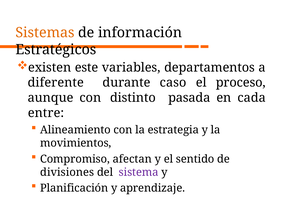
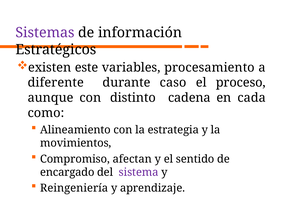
Sistemas colour: orange -> purple
departamentos: departamentos -> procesamiento
pasada: pasada -> cadena
entre: entre -> como
divisiones: divisiones -> encargado
Planificación: Planificación -> Reingeniería
